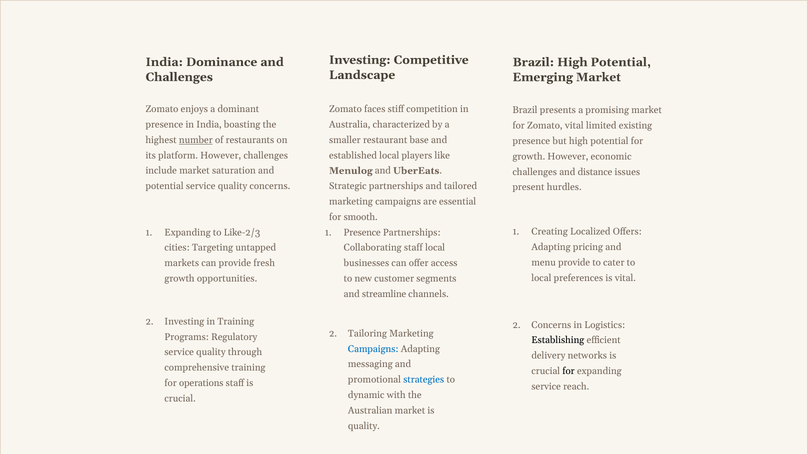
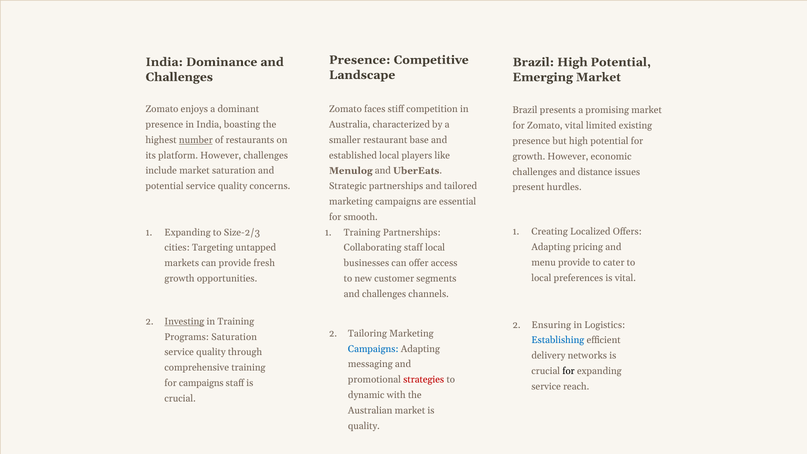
Investing at (360, 60): Investing -> Presence
Like-2/3: Like-2/3 -> Size-2/3
Presence at (362, 232): Presence -> Training
streamline at (384, 294): streamline -> challenges
Investing at (184, 321) underline: none -> present
Concerns at (551, 325): Concerns -> Ensuring
Programs Regulatory: Regulatory -> Saturation
Establishing colour: black -> blue
strategies colour: blue -> red
for operations: operations -> campaigns
